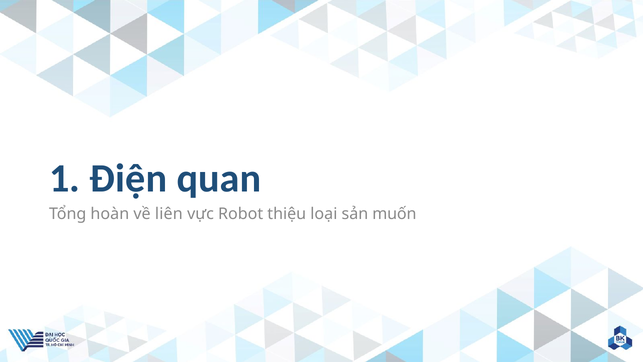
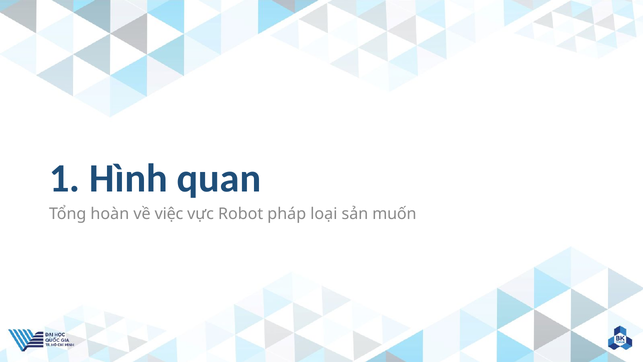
Điện: Điện -> Hình
liên: liên -> việc
thiệu: thiệu -> pháp
